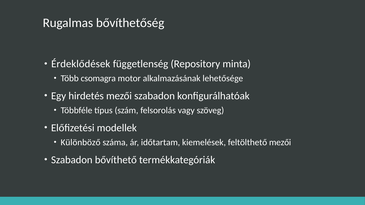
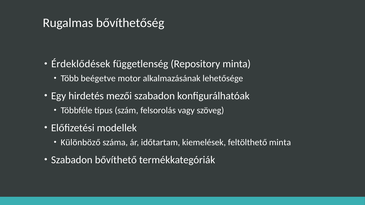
csomagra: csomagra -> beégetve
feltölthető mezői: mezői -> minta
